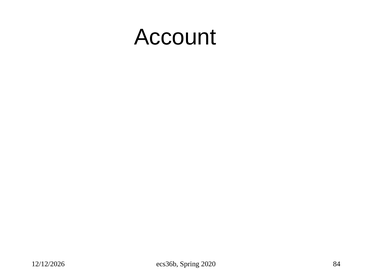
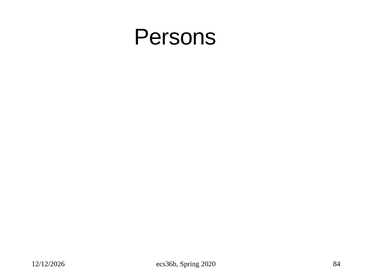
Account: Account -> Persons
